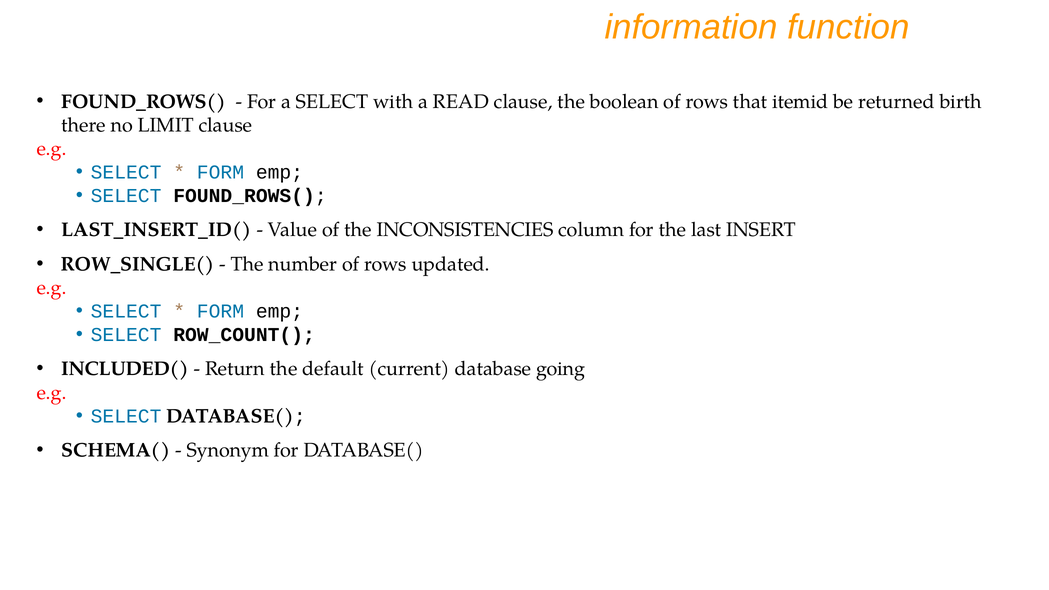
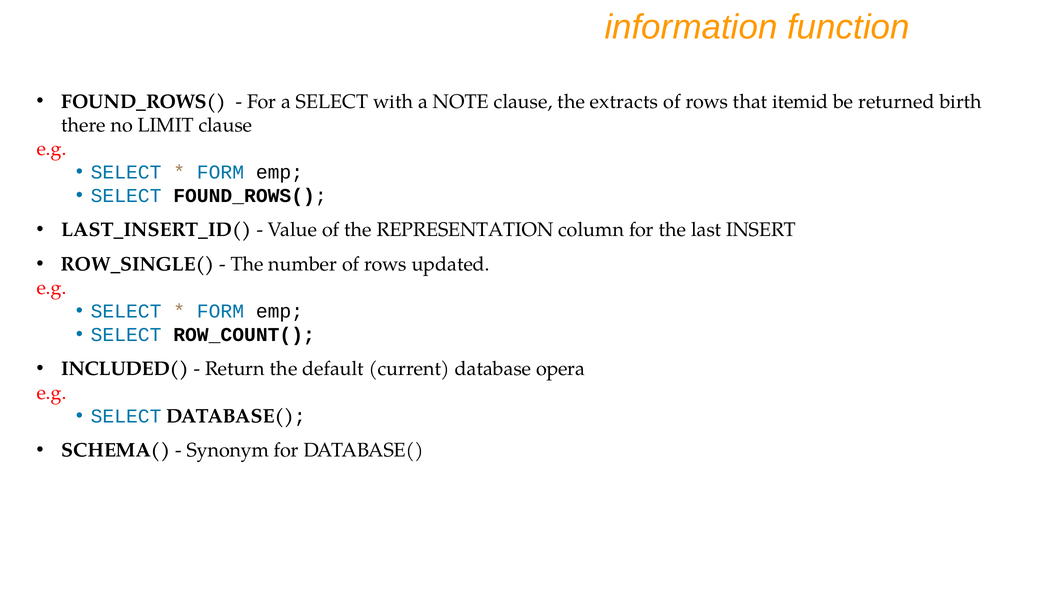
READ: READ -> NOTE
boolean: boolean -> extracts
INCONSISTENCIES: INCONSISTENCIES -> REPRESENTATION
going: going -> opera
